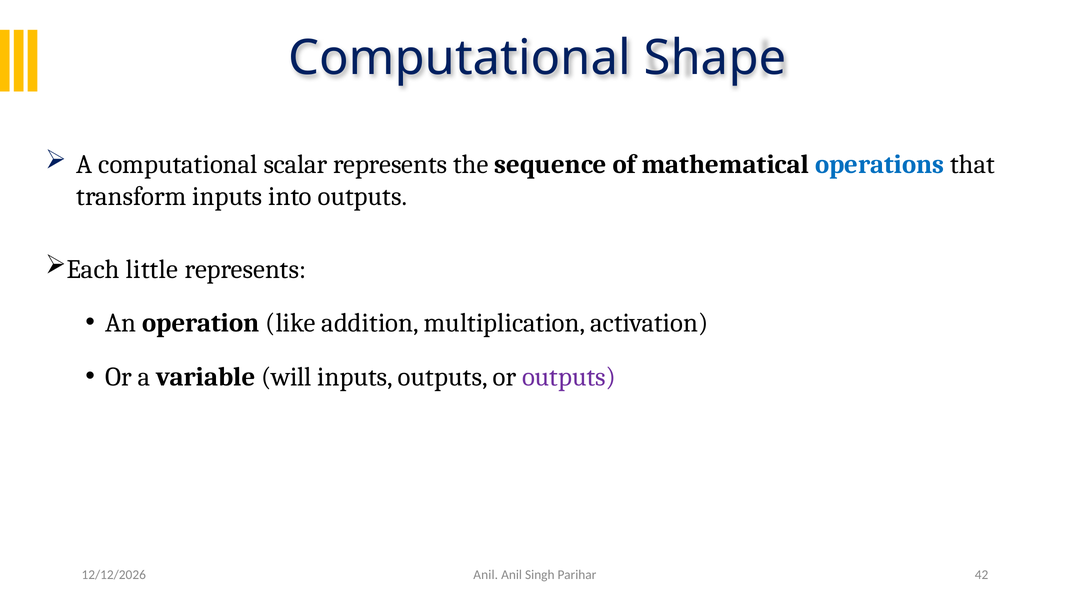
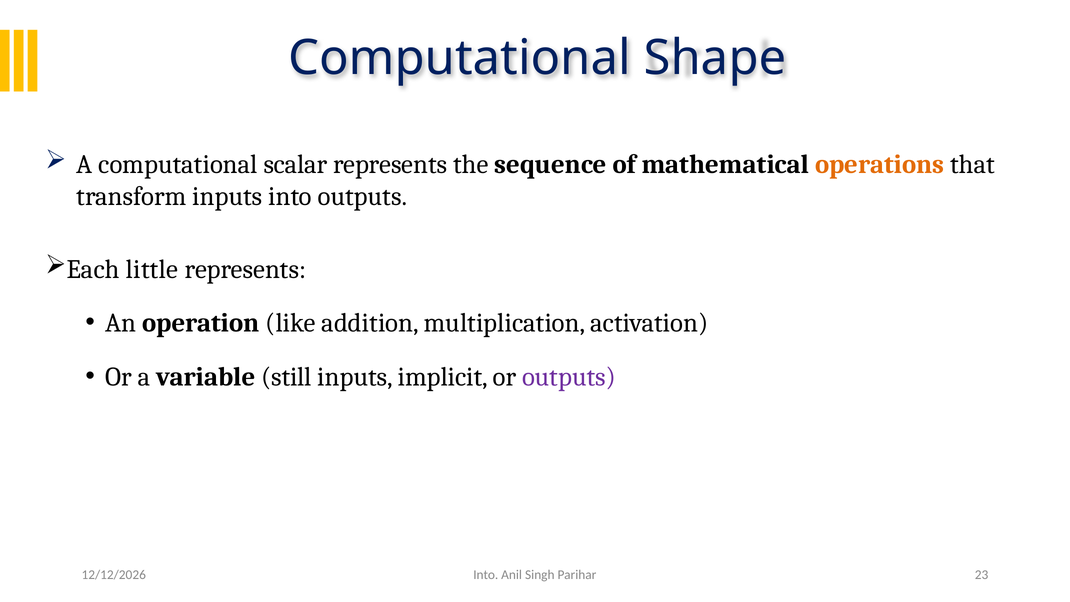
operations colour: blue -> orange
will: will -> still
inputs outputs: outputs -> implicit
Anil at (486, 575): Anil -> Into
42: 42 -> 23
